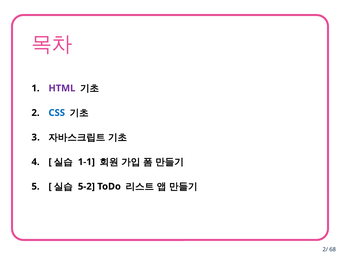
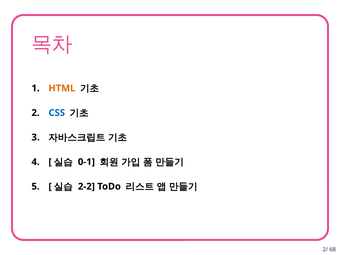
HTML colour: purple -> orange
1-1: 1-1 -> 0-1
5-2: 5-2 -> 2-2
